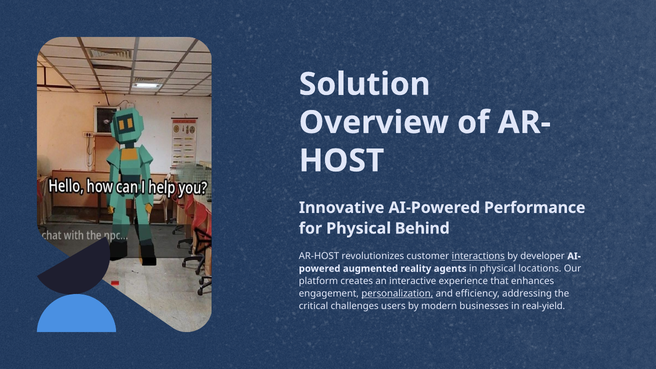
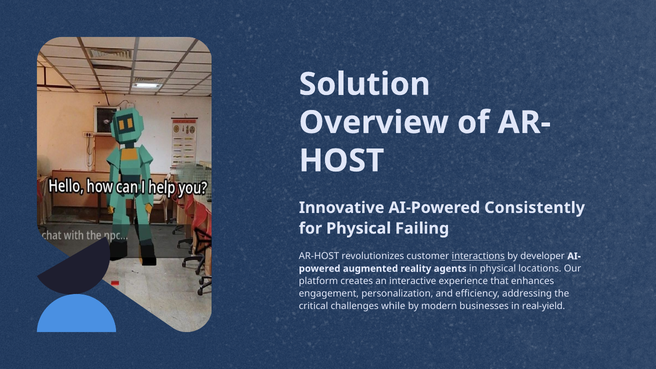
Performance: Performance -> Consistently
Behind: Behind -> Failing
personalization underline: present -> none
users: users -> while
